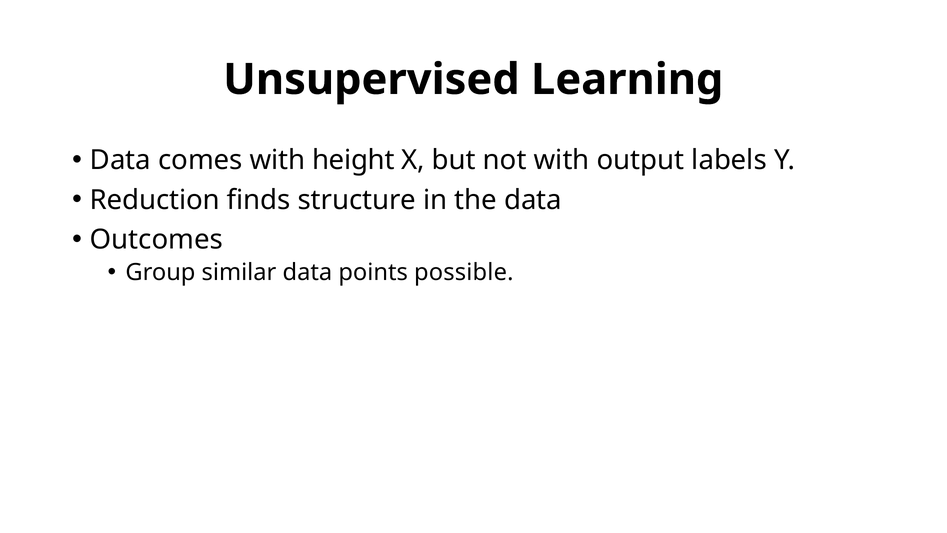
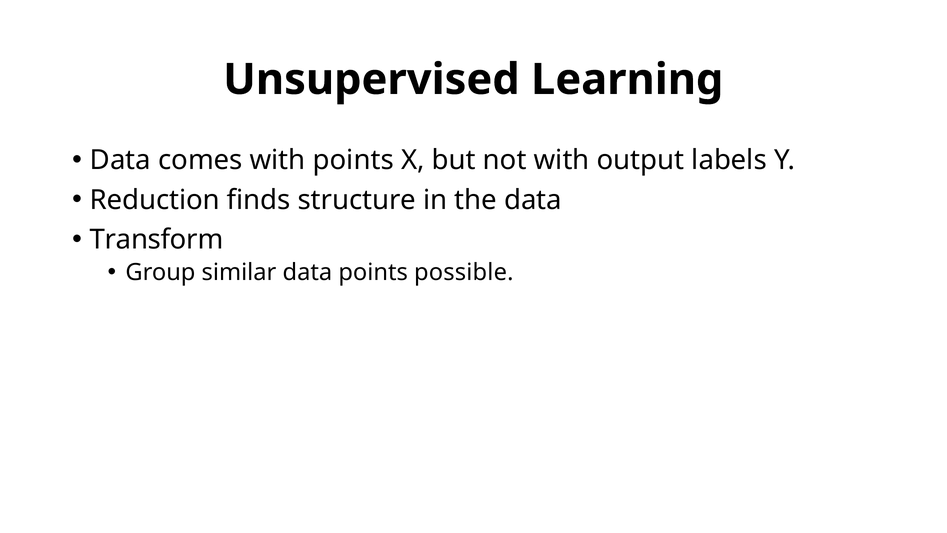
with height: height -> points
Outcomes: Outcomes -> Transform
